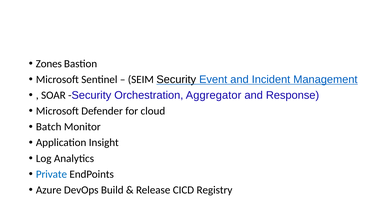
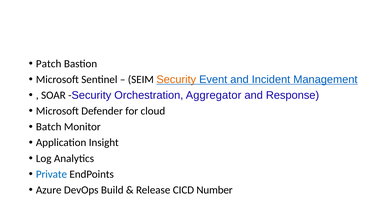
Zones: Zones -> Patch
Security at (176, 80) colour: black -> orange
Registry: Registry -> Number
